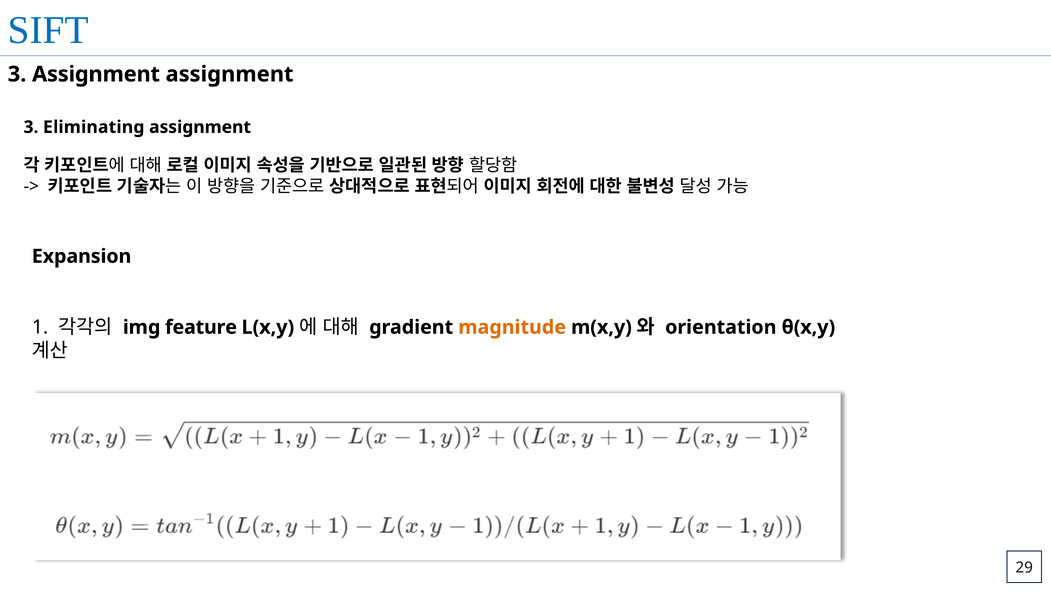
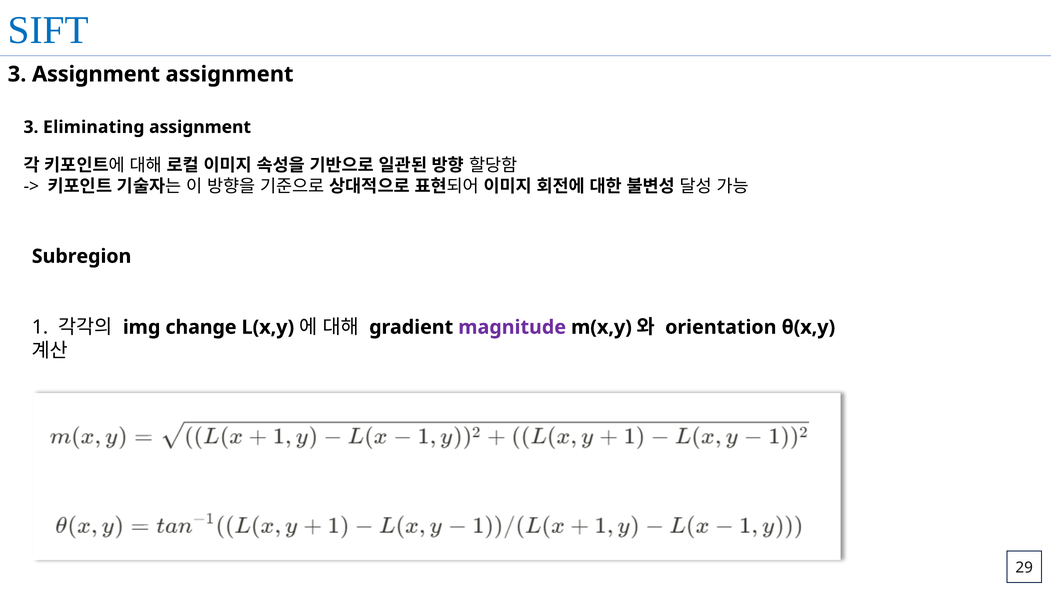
Expansion: Expansion -> Subregion
feature: feature -> change
magnitude colour: orange -> purple
